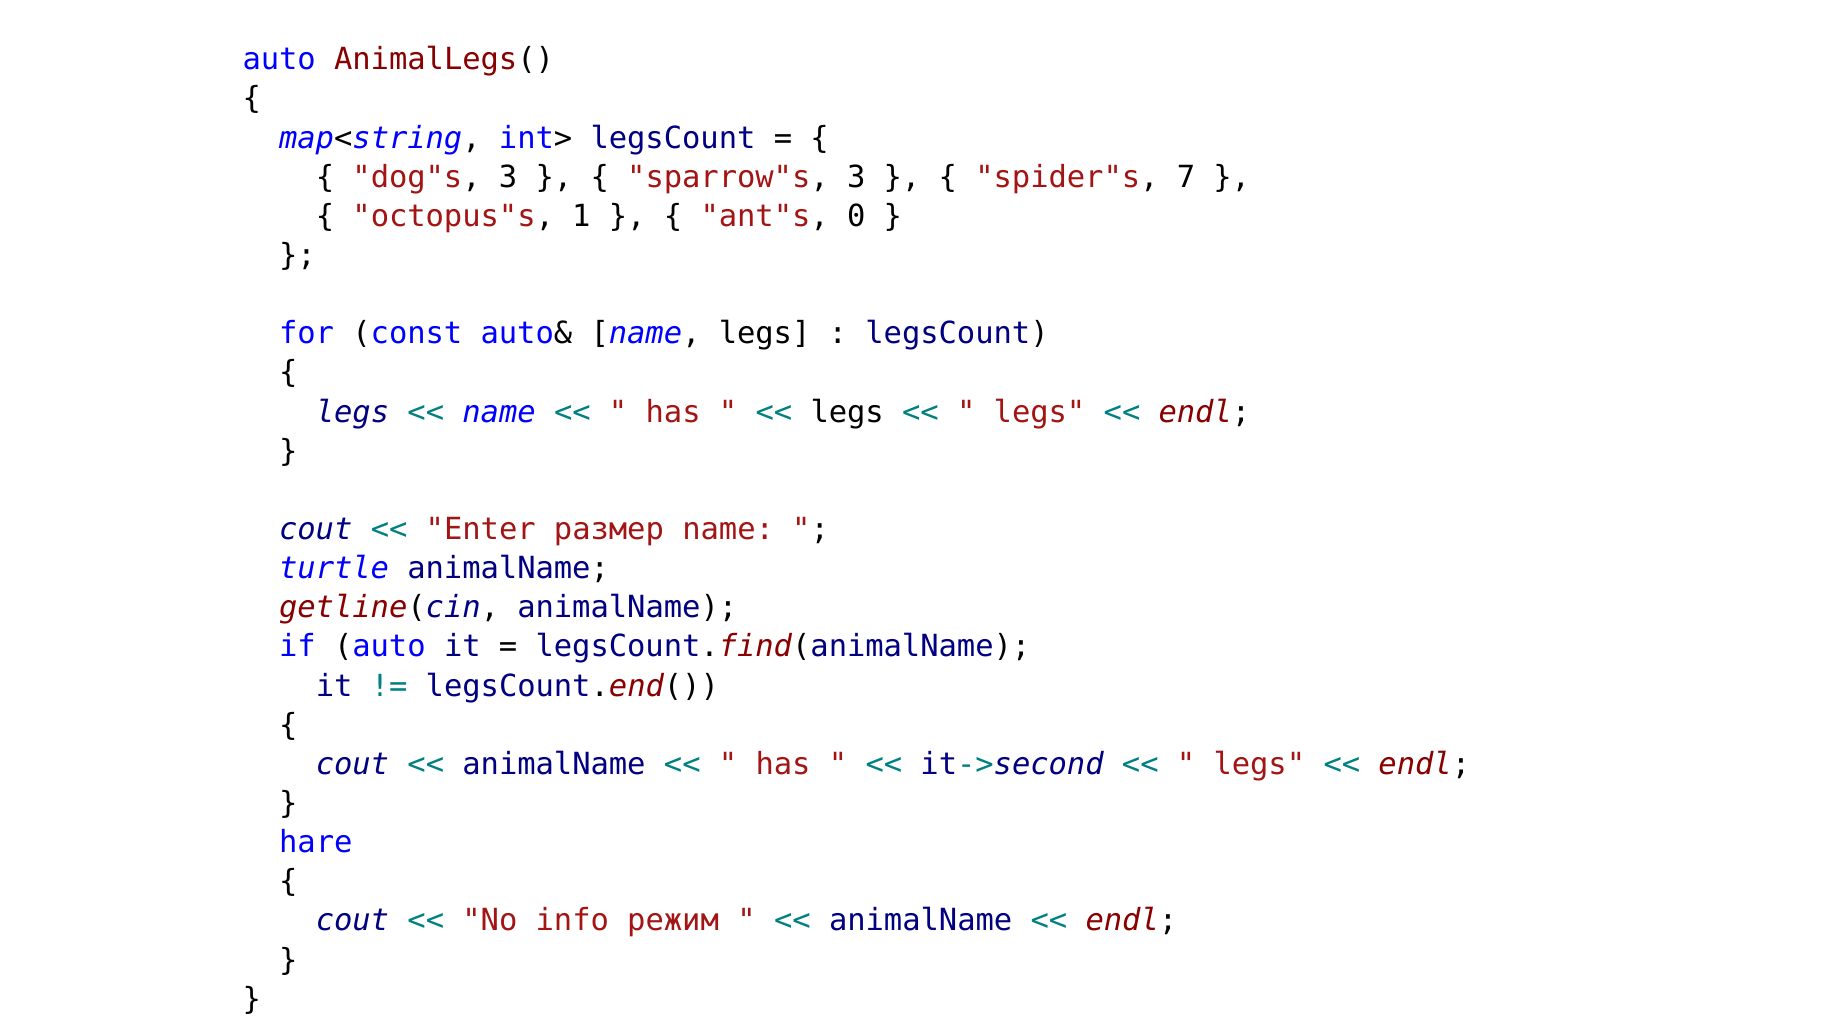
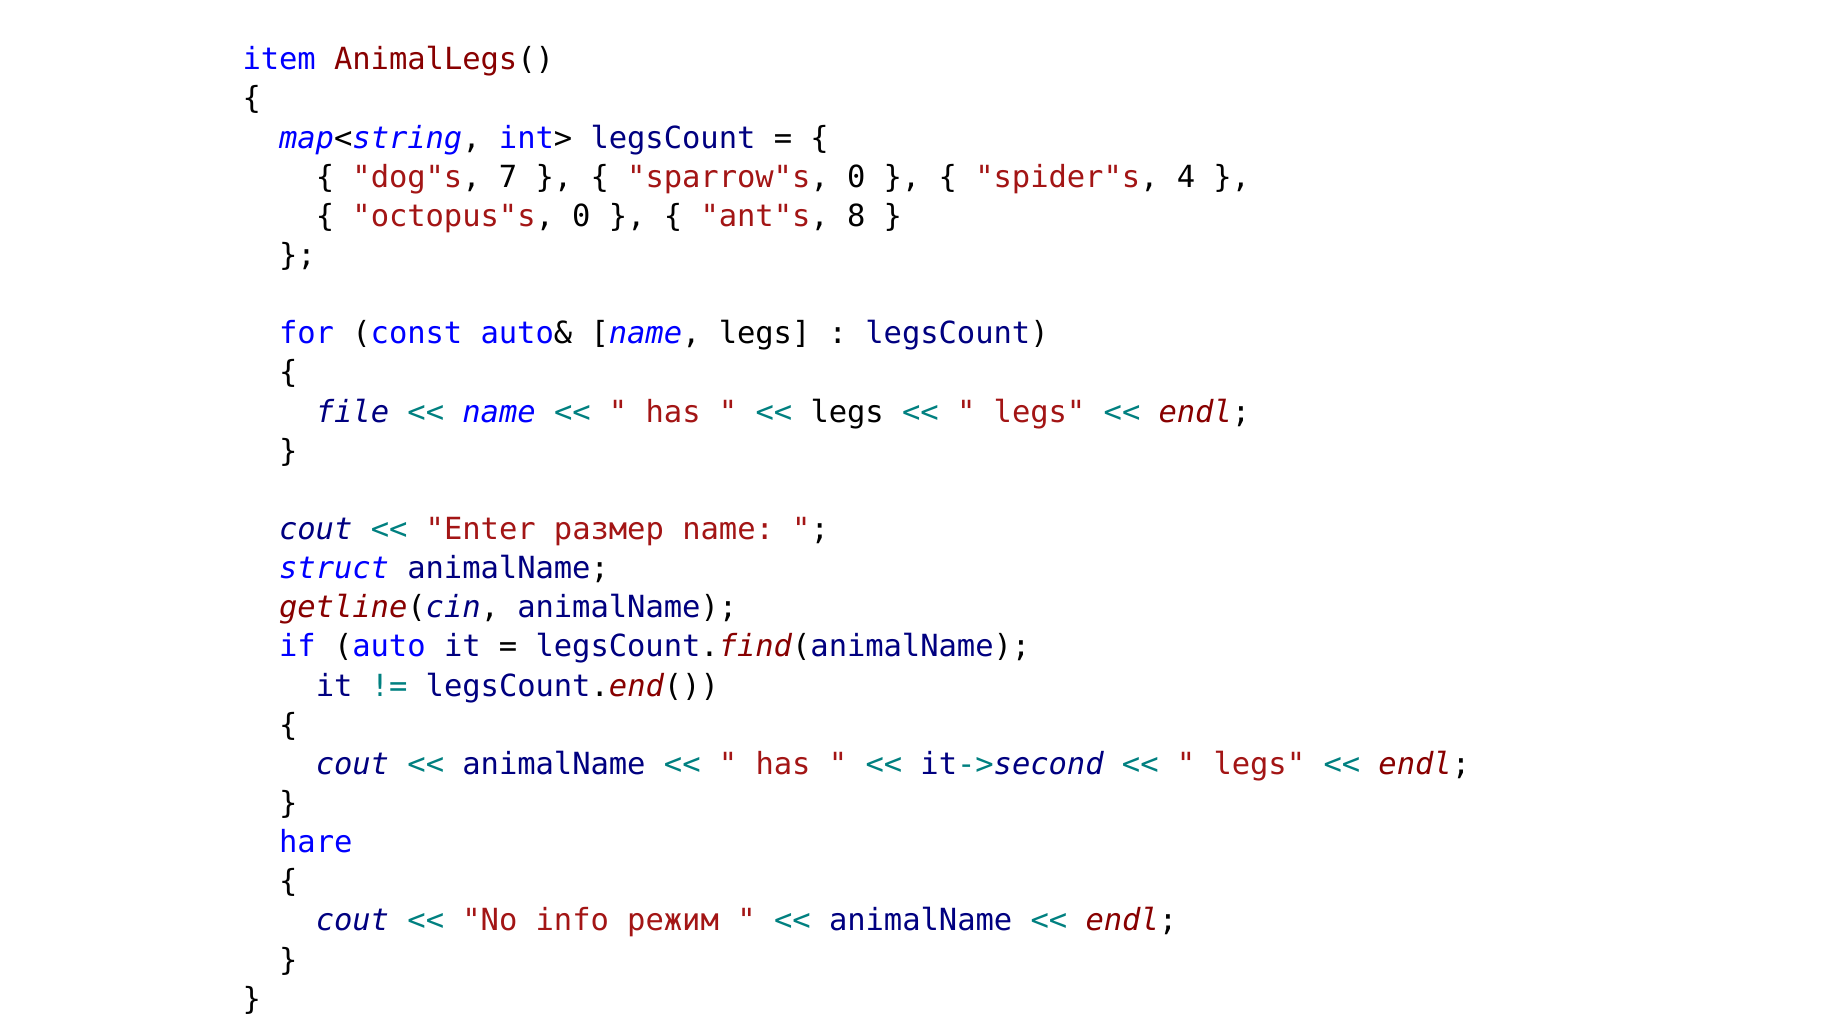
auto at (279, 60): auto -> item
dog"s 3: 3 -> 7
sparrow"s 3: 3 -> 0
7: 7 -> 4
octopus"s 1: 1 -> 0
0: 0 -> 8
legs at (352, 412): legs -> file
turtle: turtle -> struct
